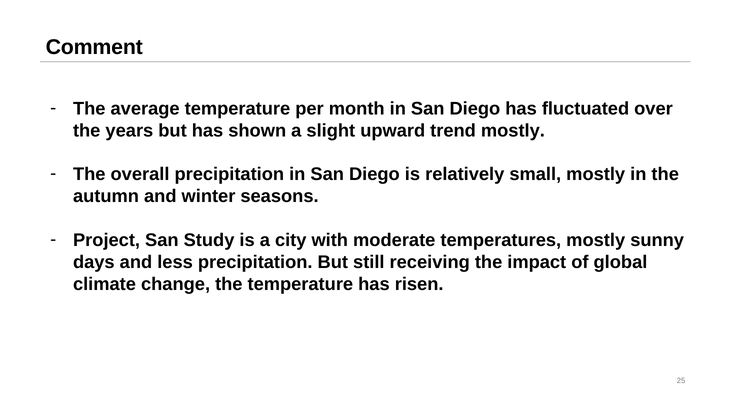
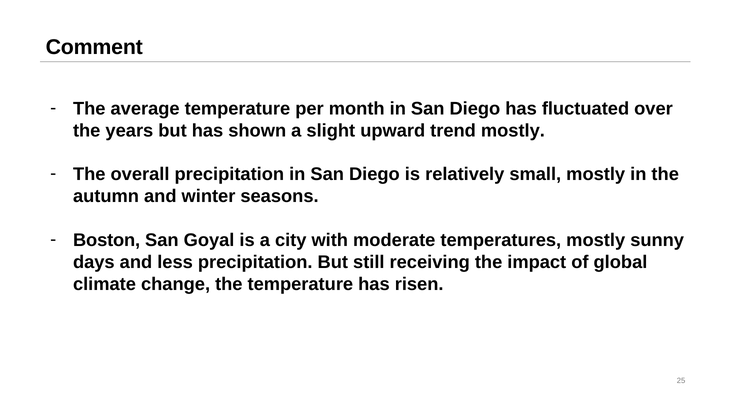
Project: Project -> Boston
Study: Study -> Goyal
